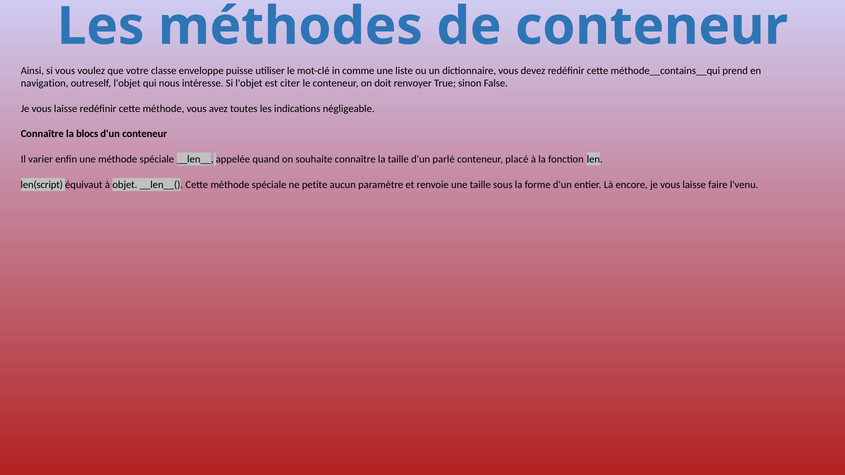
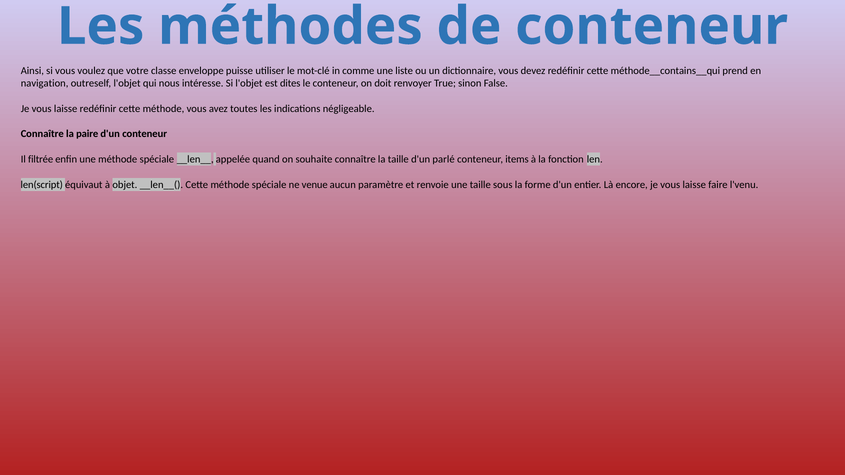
citer: citer -> dites
blocs: blocs -> paire
varier: varier -> filtrée
placé: placé -> items
petite: petite -> venue
